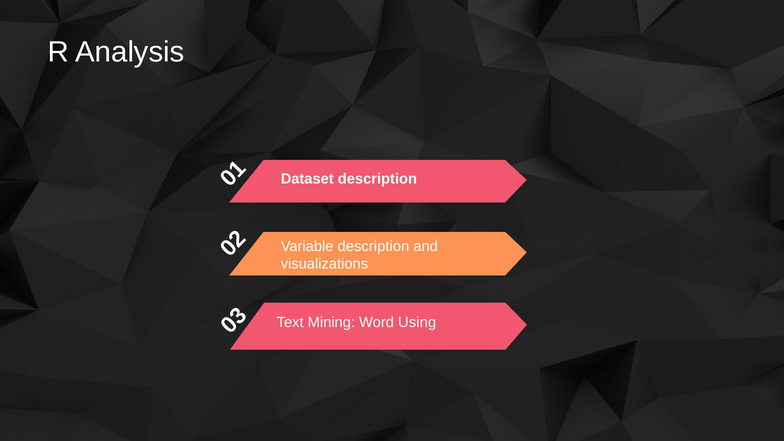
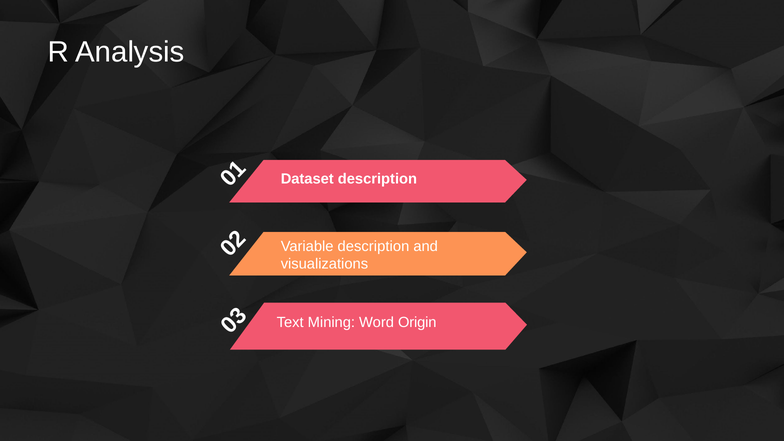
Using: Using -> Origin
